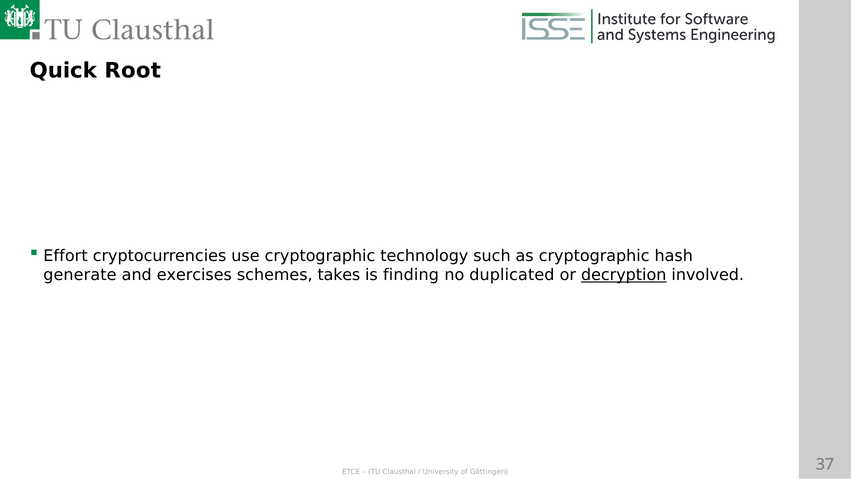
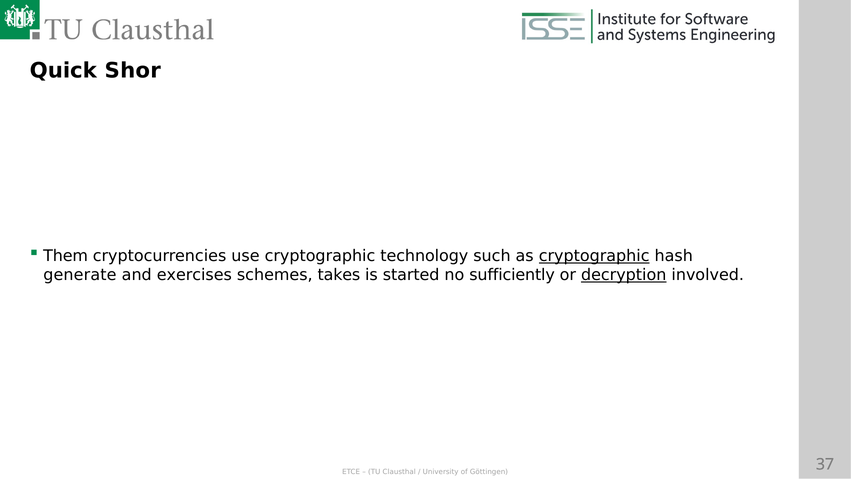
Root: Root -> Shor
Effort: Effort -> Them
cryptographic at (594, 256) underline: none -> present
finding: finding -> started
duplicated: duplicated -> sufficiently
